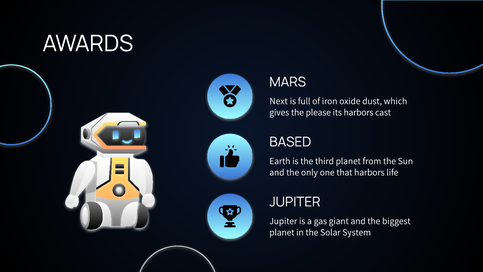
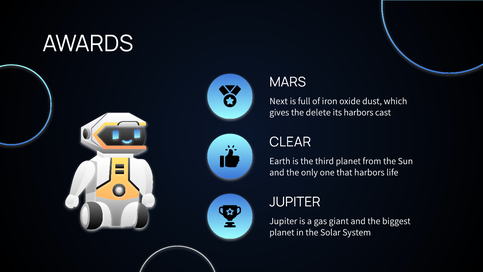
please: please -> delete
BASED: BASED -> CLEAR
